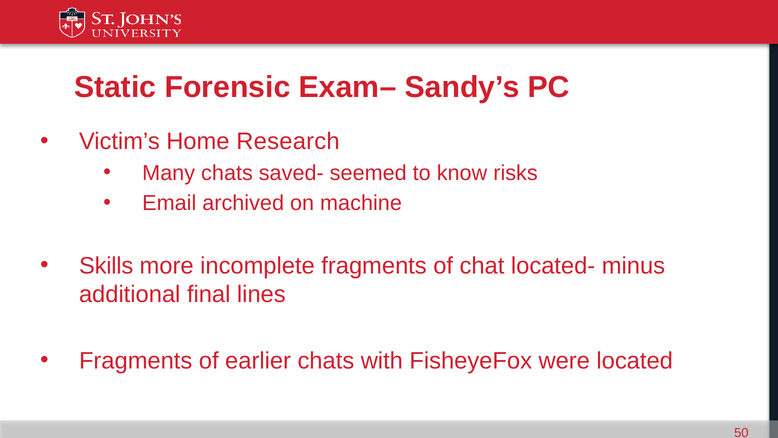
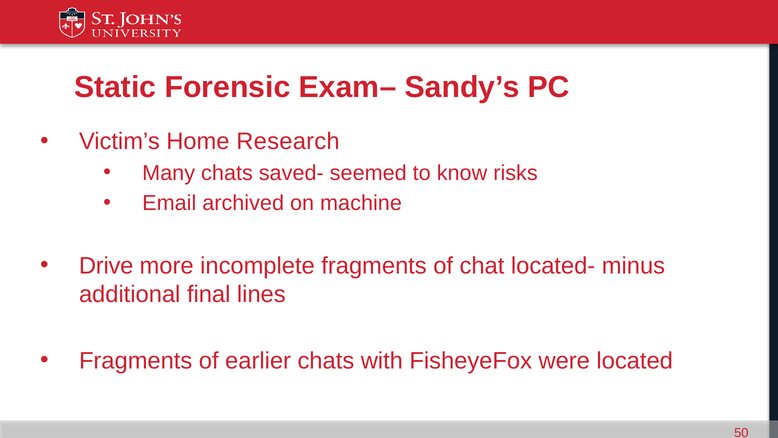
Skills: Skills -> Drive
